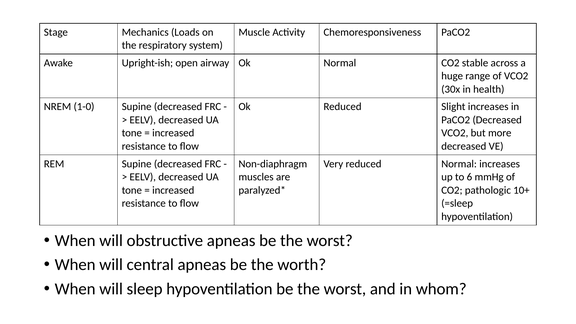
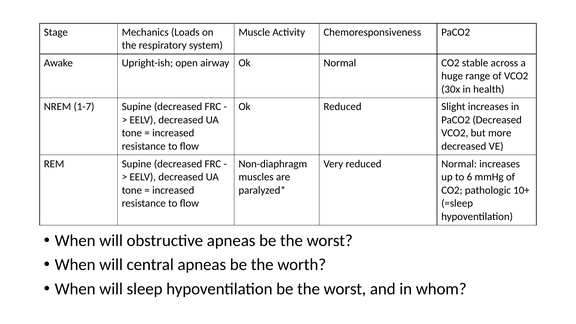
1-0: 1-0 -> 1-7
